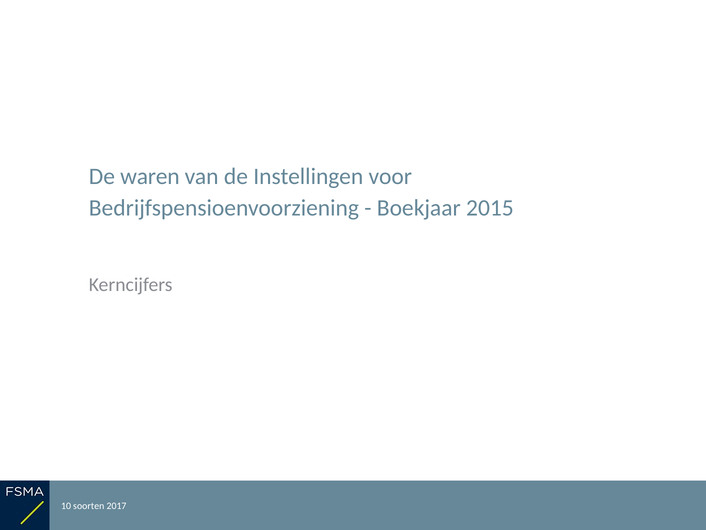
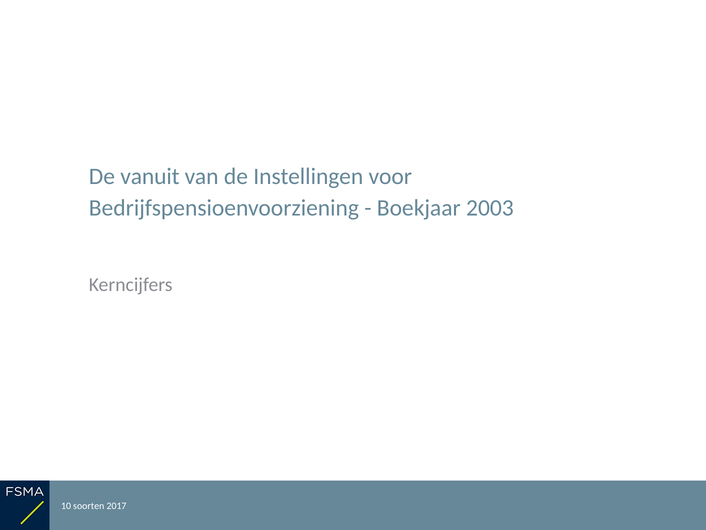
waren: waren -> vanuit
2015: 2015 -> 2003
